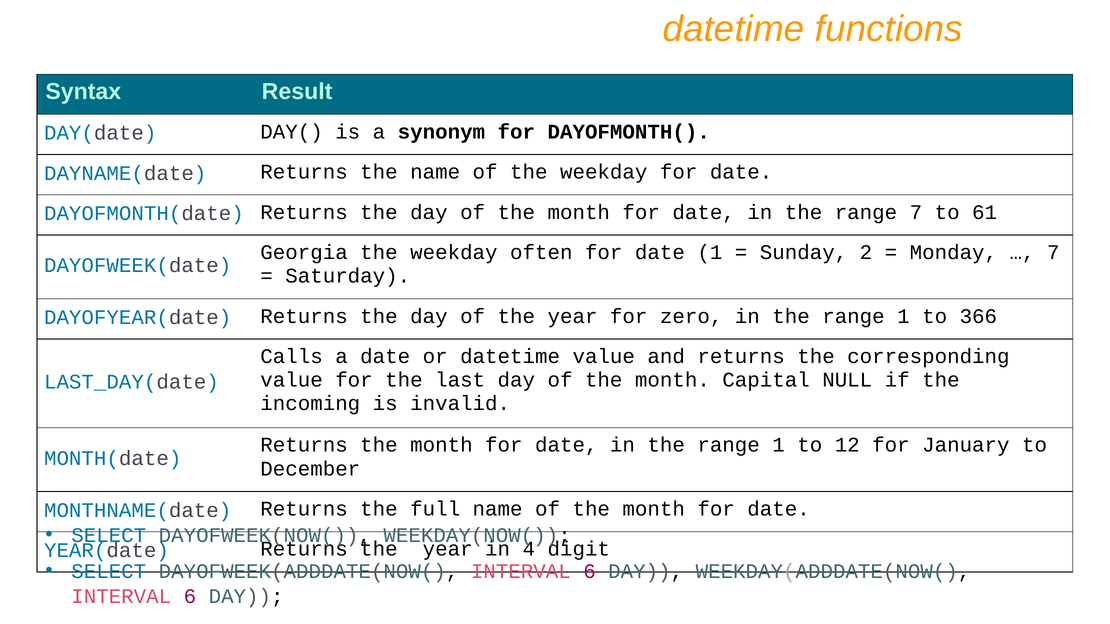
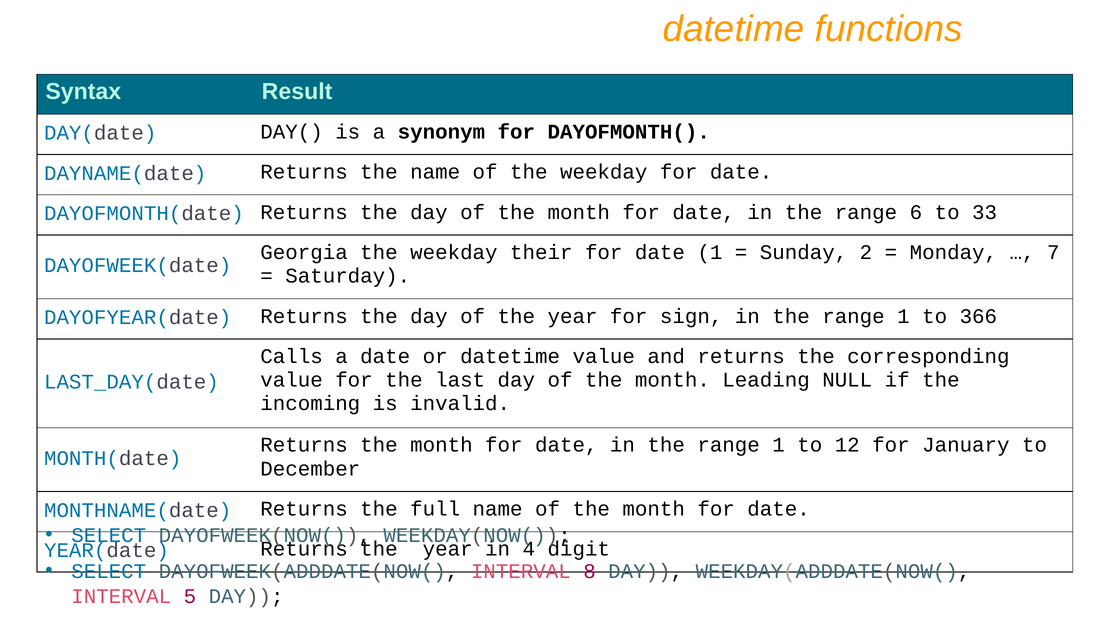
range 7: 7 -> 6
61: 61 -> 33
often: often -> their
zero: zero -> sign
Capital: Capital -> Leading
DAYOFWEEK(ADDDATE(NOW( INTERVAL 6: 6 -> 8
6 at (190, 597): 6 -> 5
